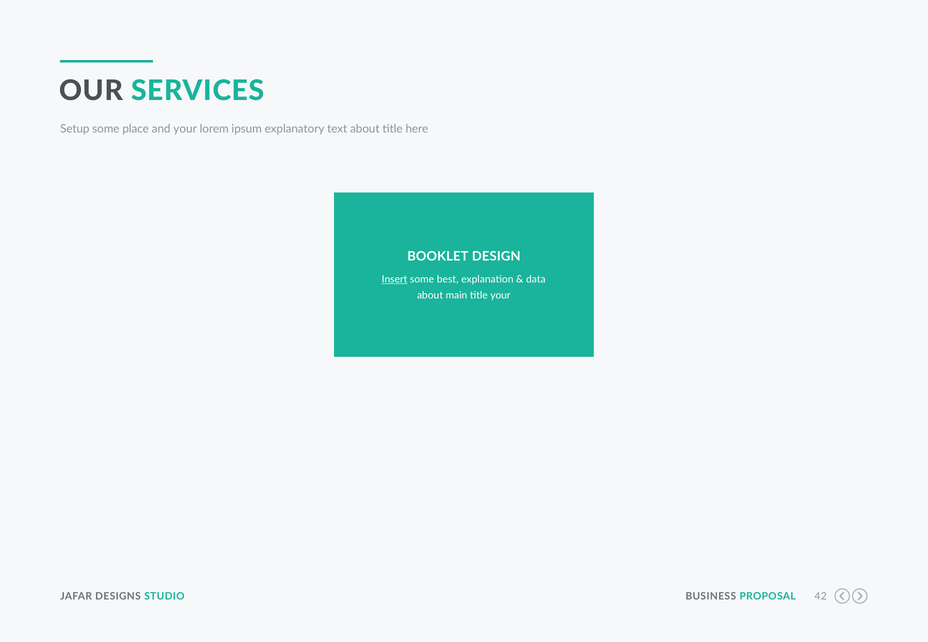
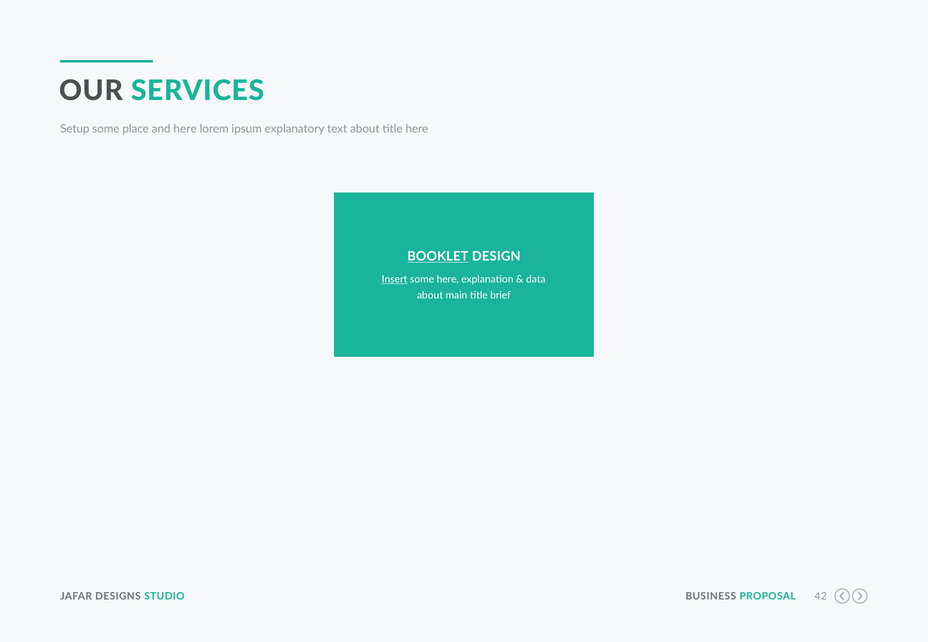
and your: your -> here
BOOKLET underline: none -> present
some best: best -> here
title your: your -> brief
